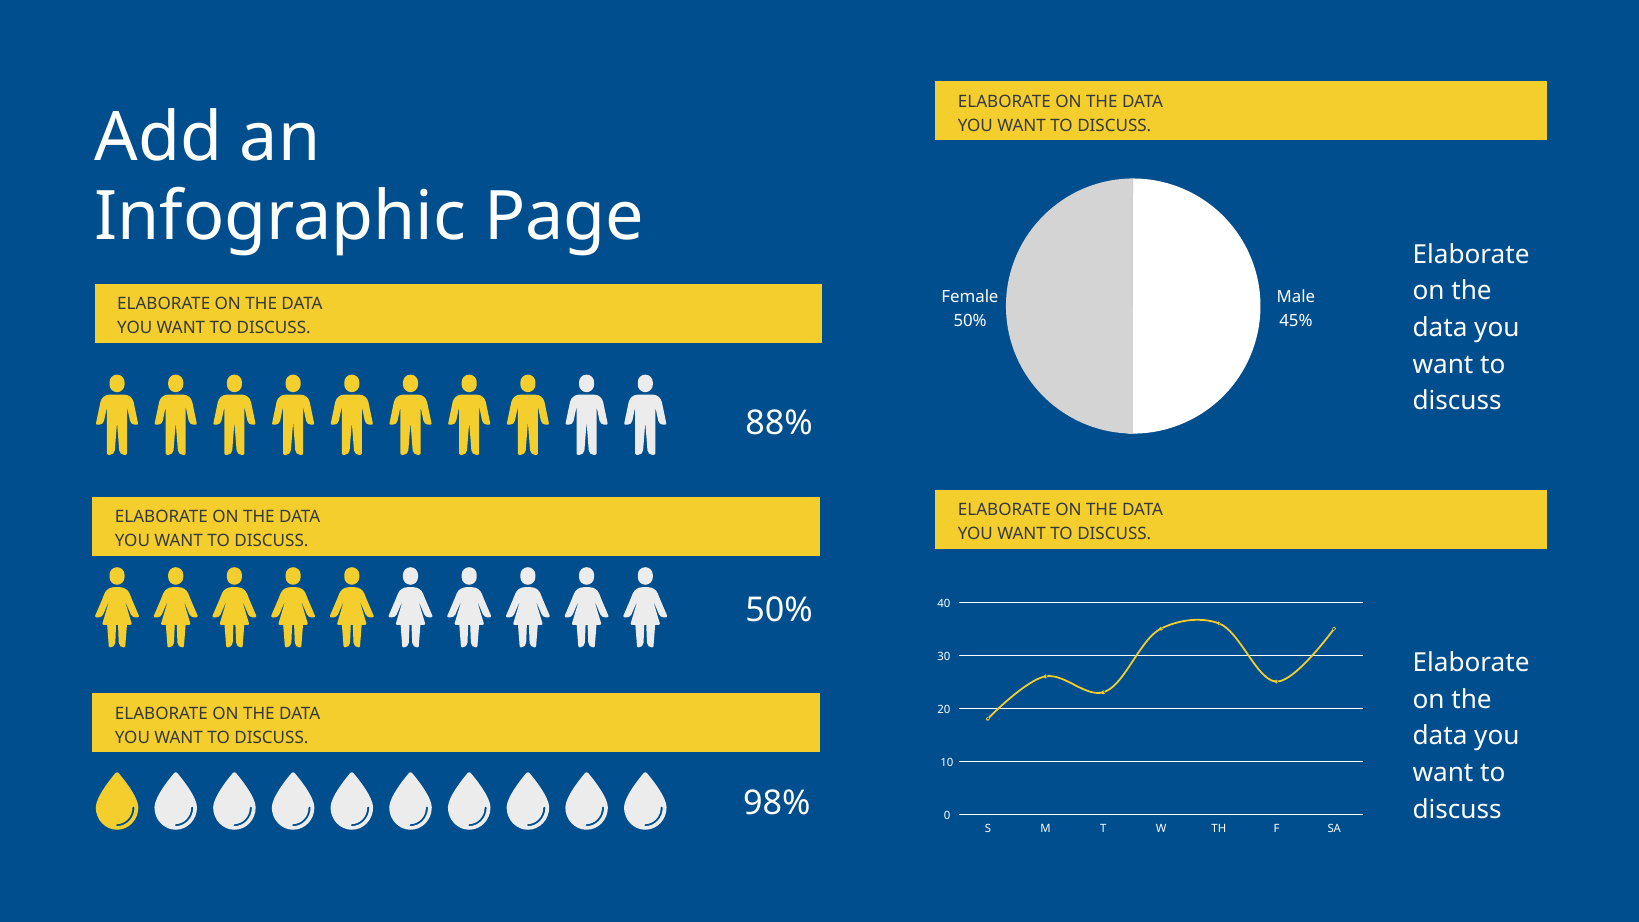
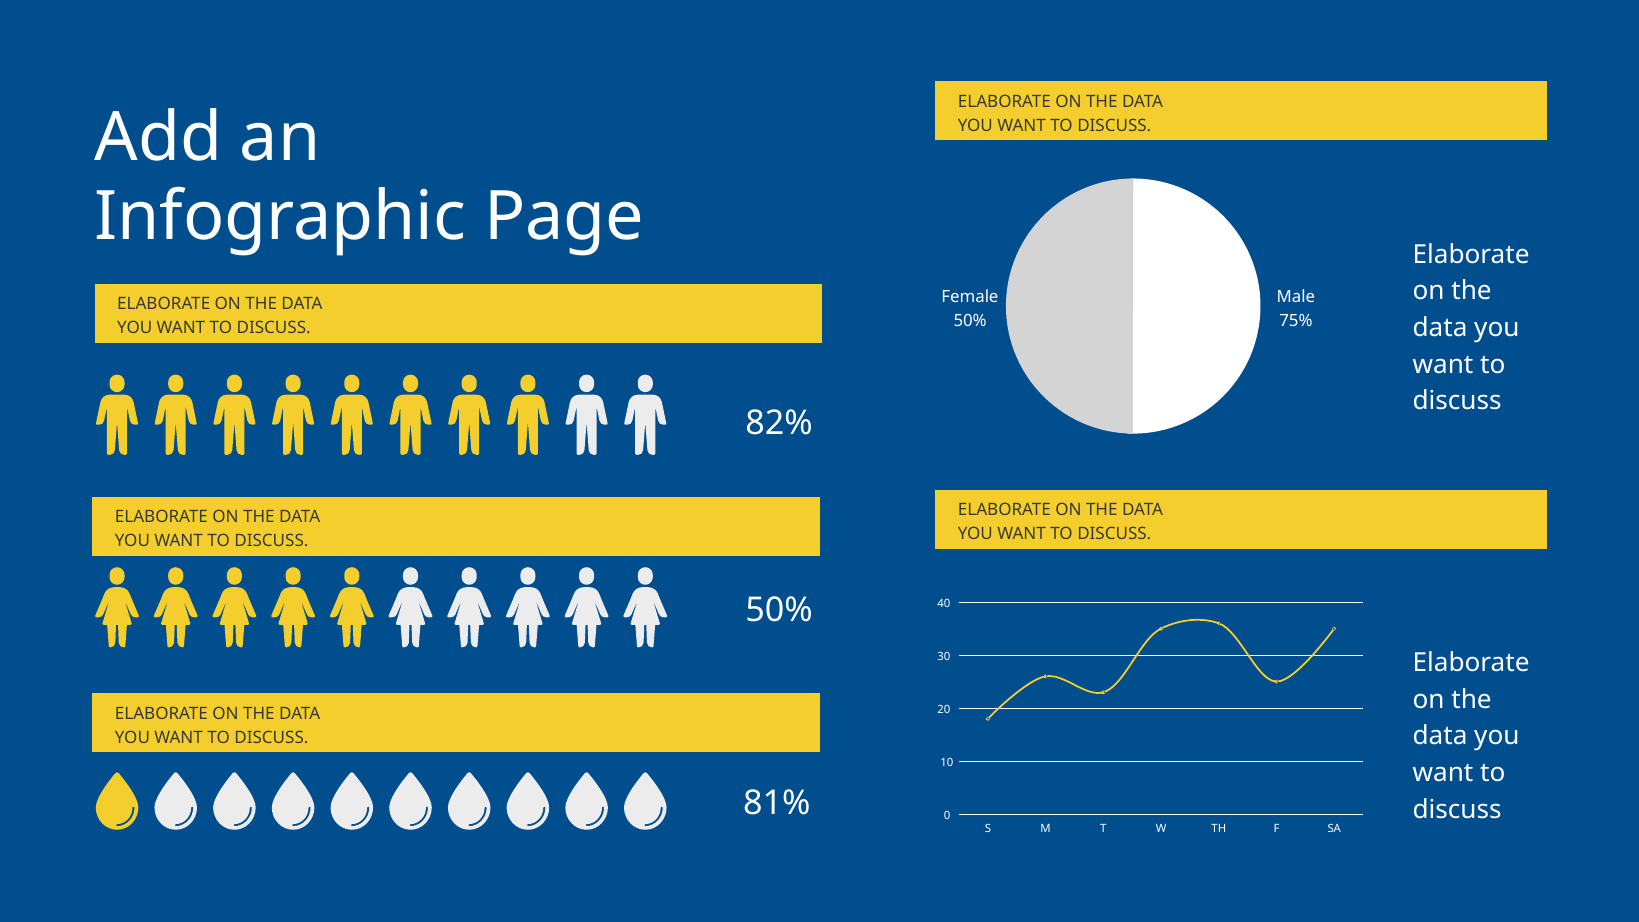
45%: 45% -> 75%
88%: 88% -> 82%
98%: 98% -> 81%
